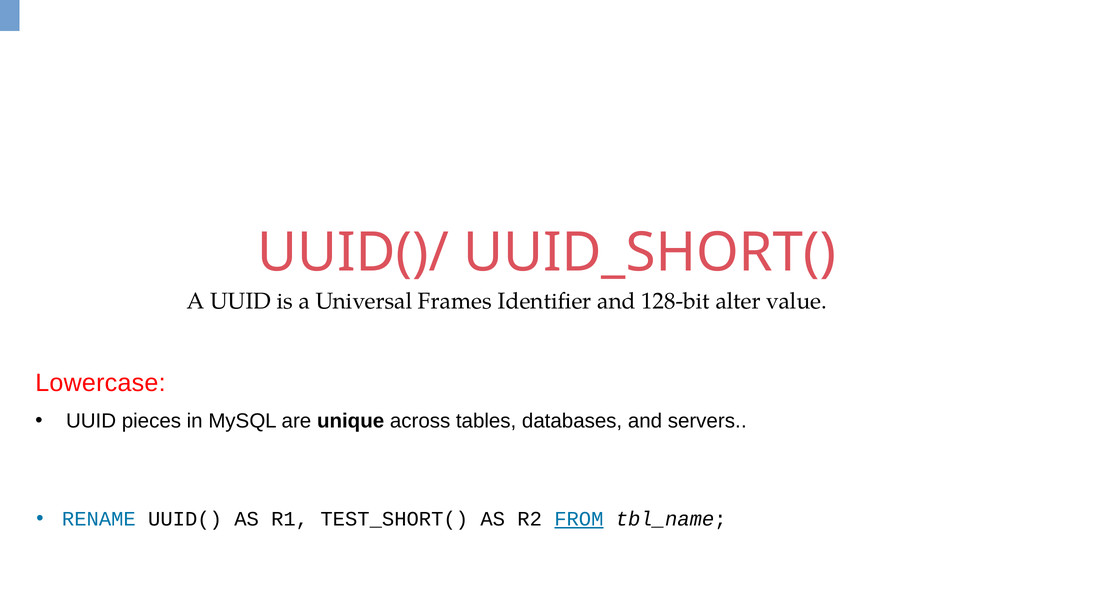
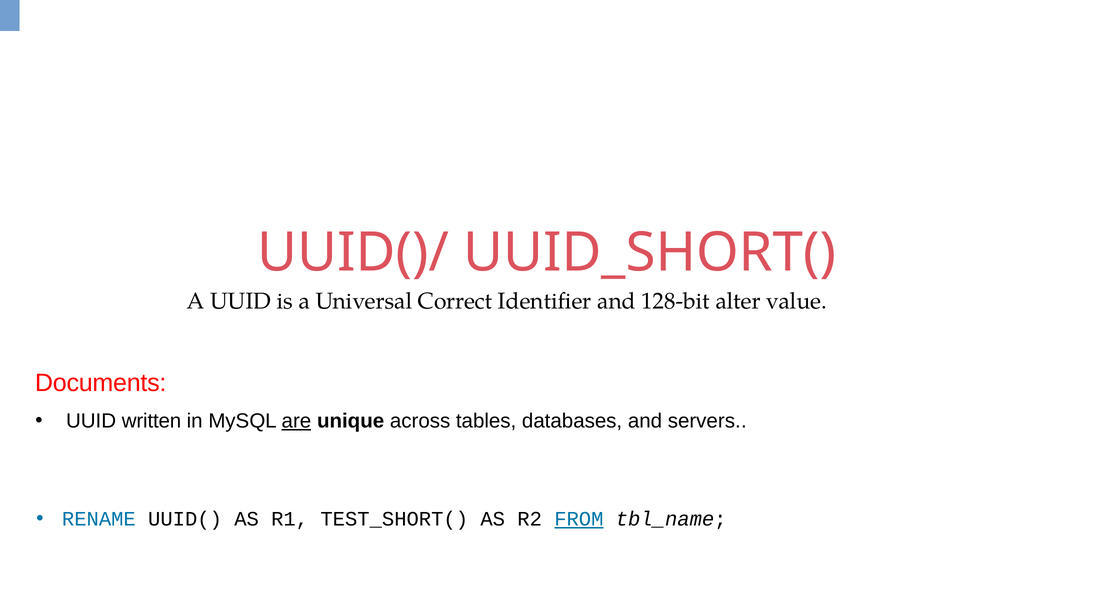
Frames: Frames -> Correct
Lowercase: Lowercase -> Documents
pieces: pieces -> written
are underline: none -> present
